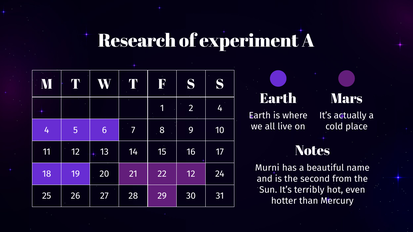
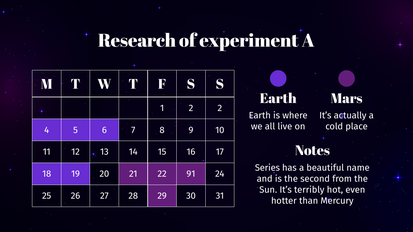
2 4: 4 -> 2
Murni: Murni -> Series
22 12: 12 -> 91
